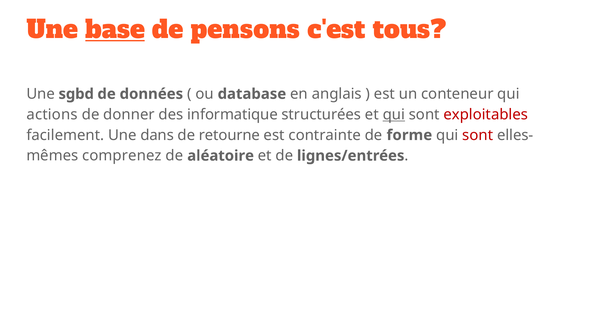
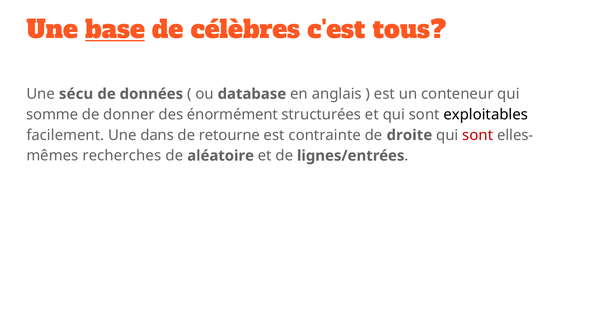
pensons: pensons -> célèbres
sgbd: sgbd -> sécu
actions: actions -> somme
informatique: informatique -> énormément
qui at (394, 115) underline: present -> none
exploitables colour: red -> black
forme: forme -> droite
comprenez: comprenez -> recherches
